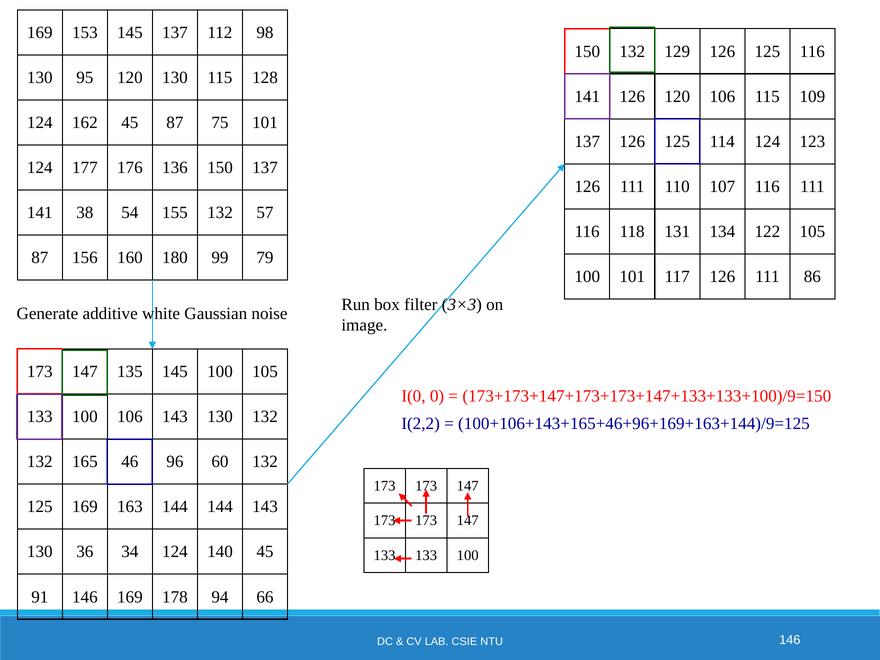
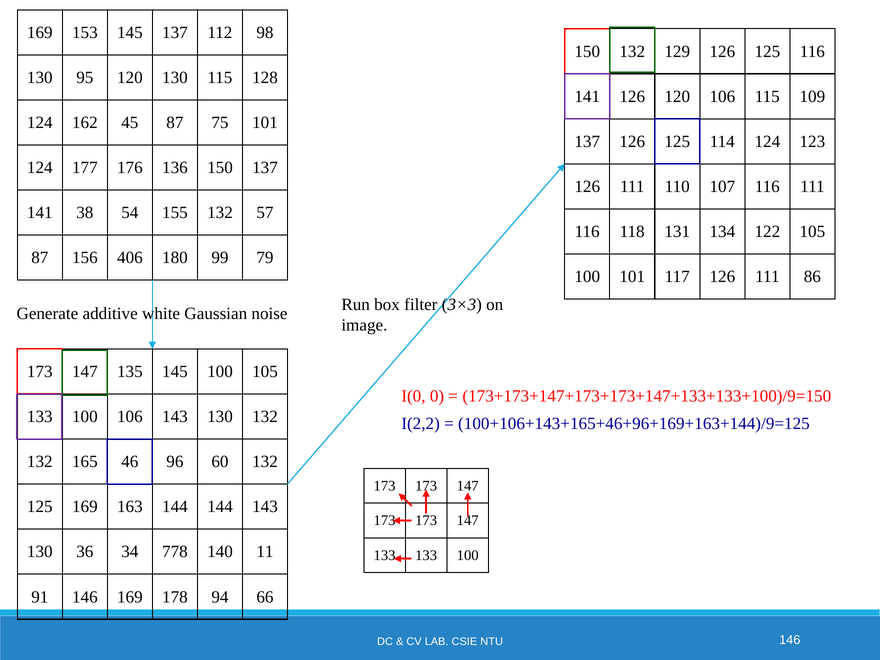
160: 160 -> 406
34 124: 124 -> 778
140 45: 45 -> 11
